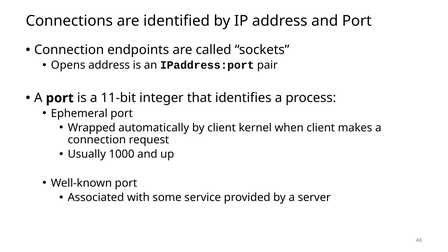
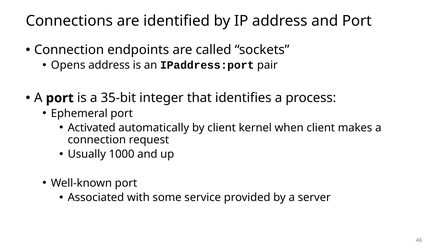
11-bit: 11-bit -> 35-bit
Wrapped: Wrapped -> Activated
